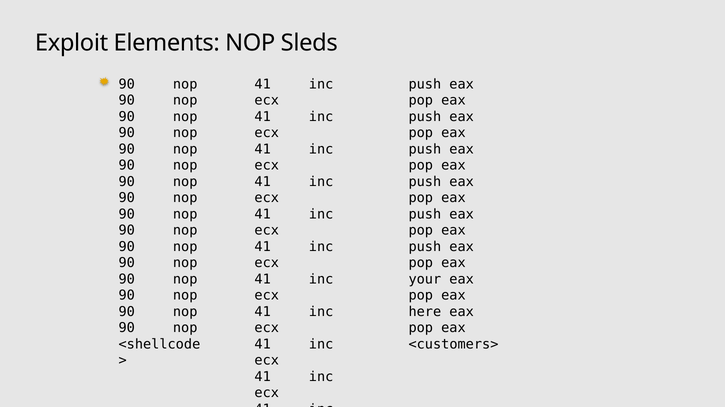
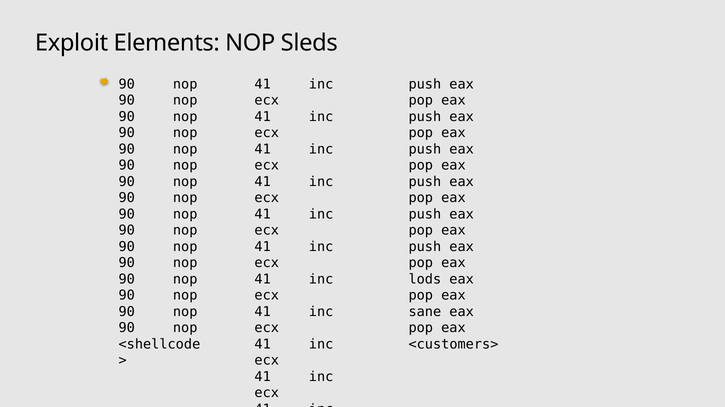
your: your -> lods
here: here -> sane
